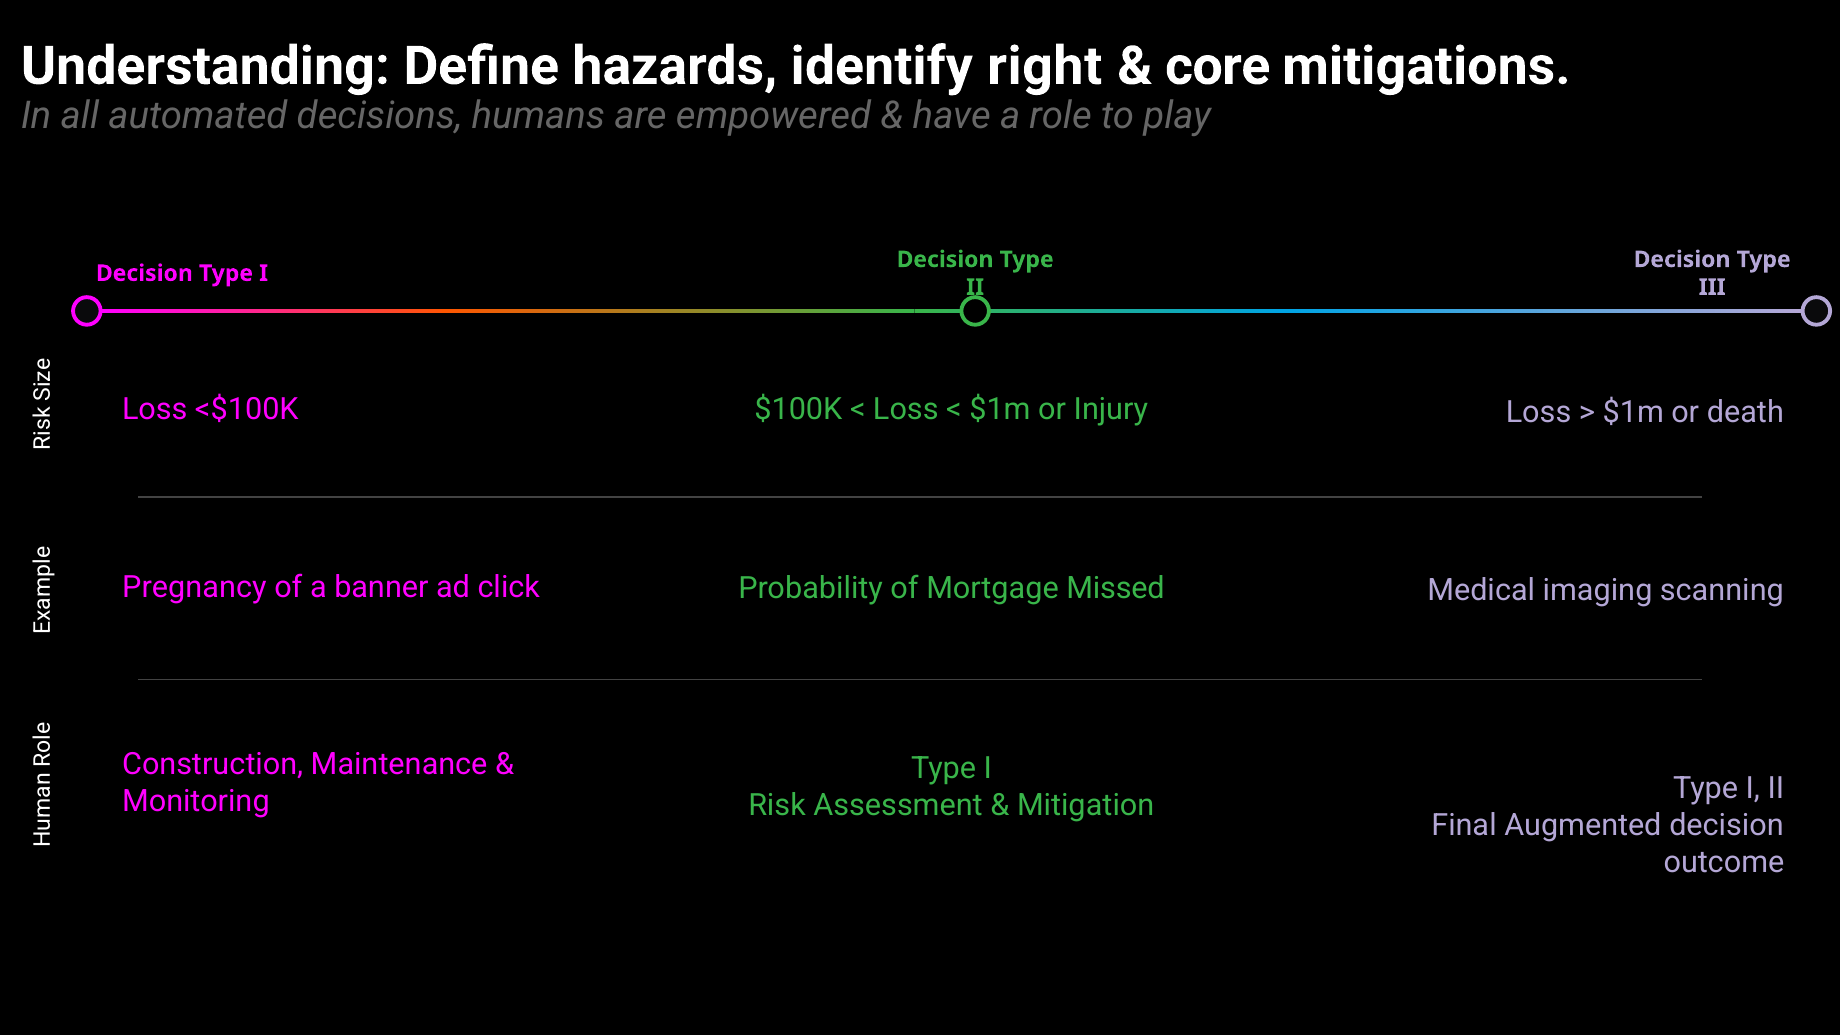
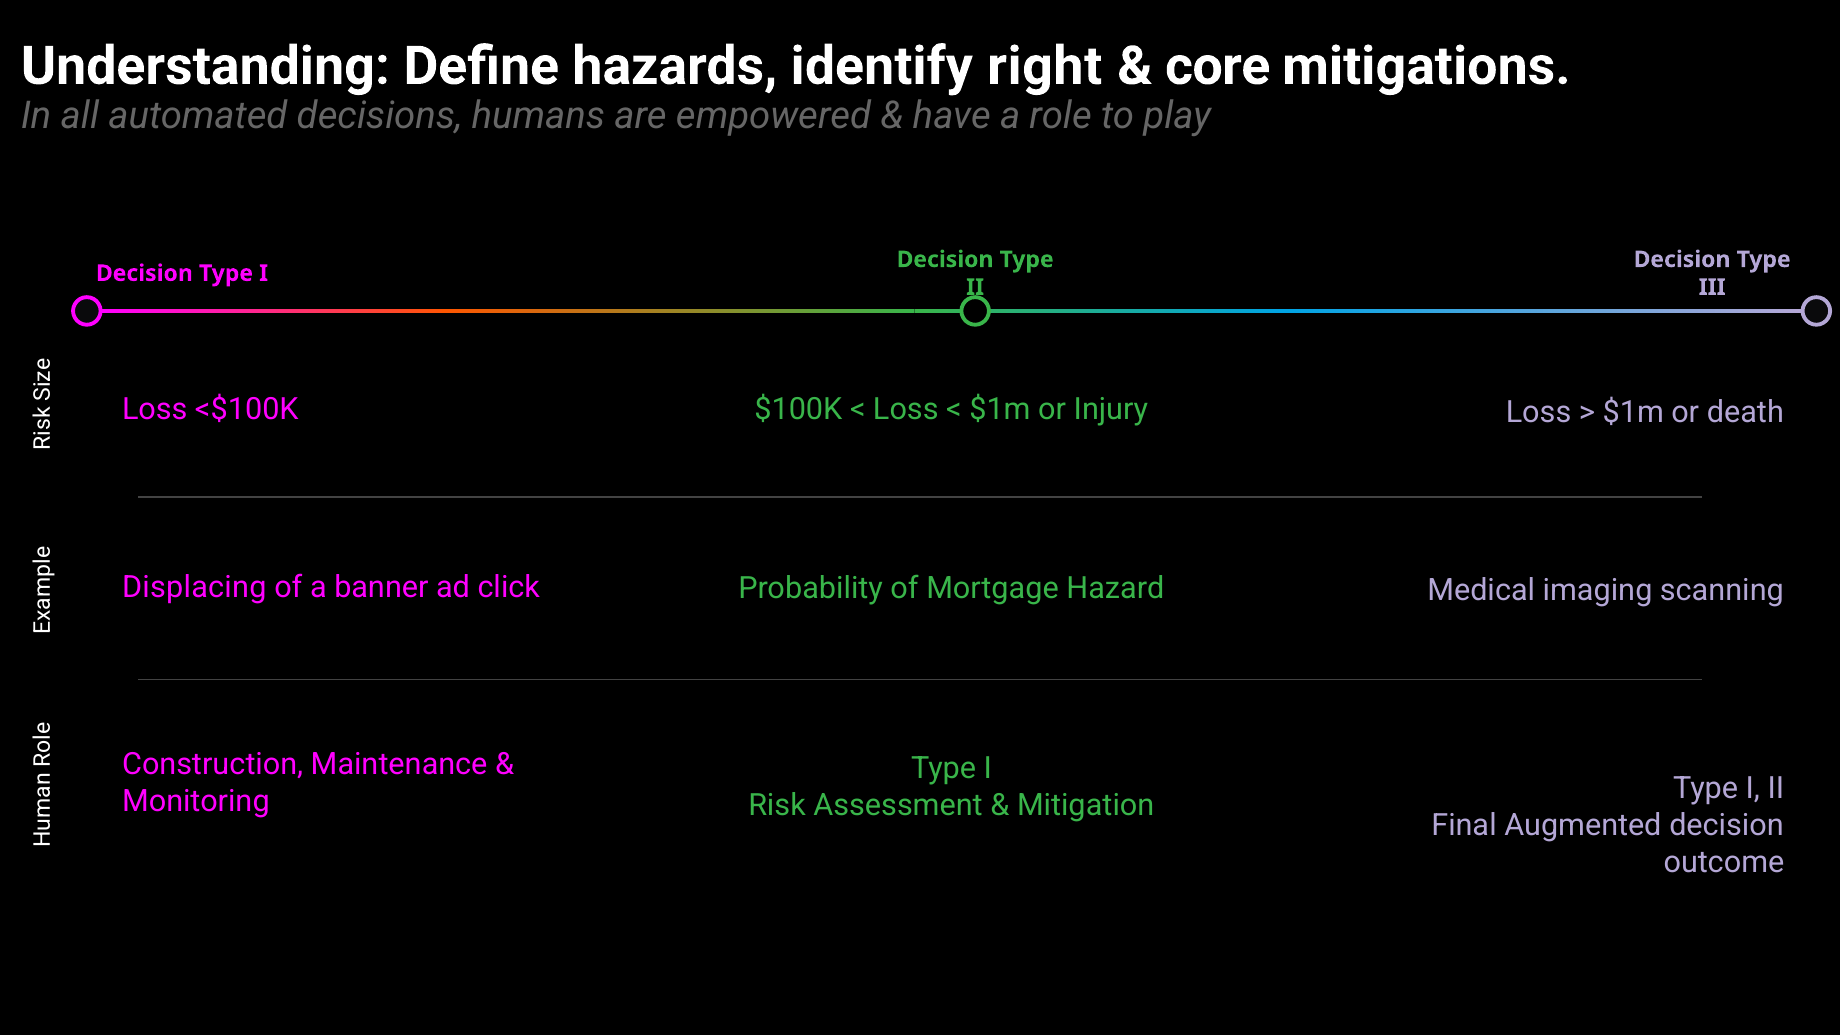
Pregnancy: Pregnancy -> Displacing
Missed: Missed -> Hazard
